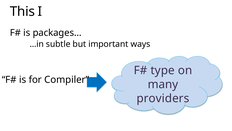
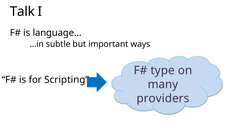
This: This -> Talk
packages…: packages… -> language…
Compiler: Compiler -> Scripting
